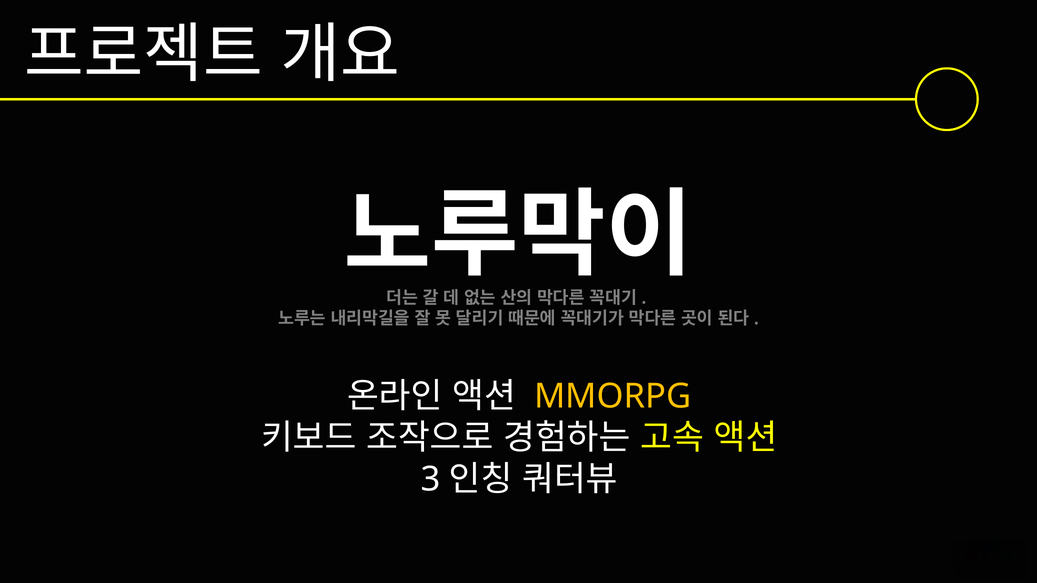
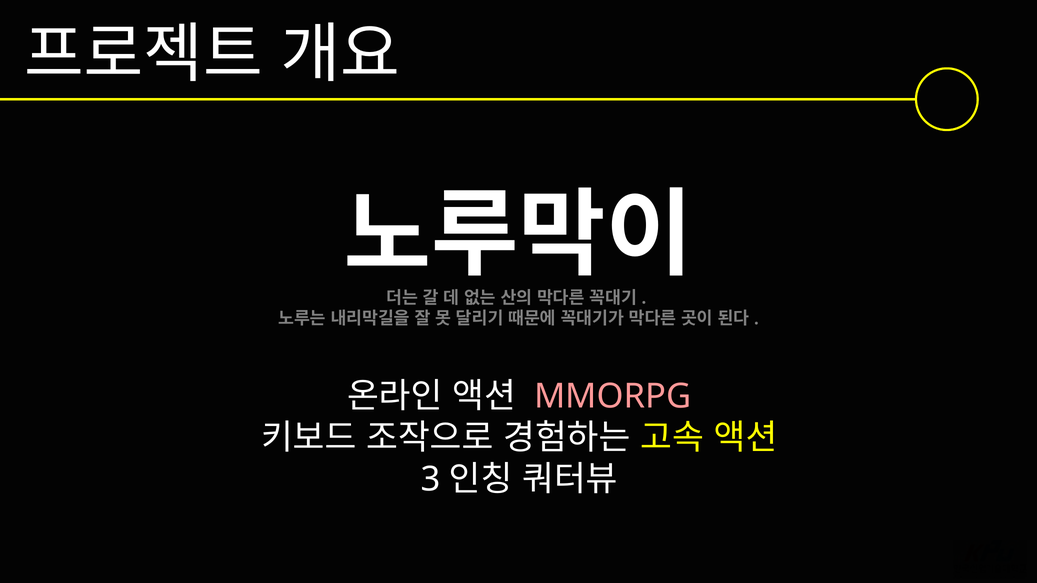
MMORPG colour: yellow -> pink
